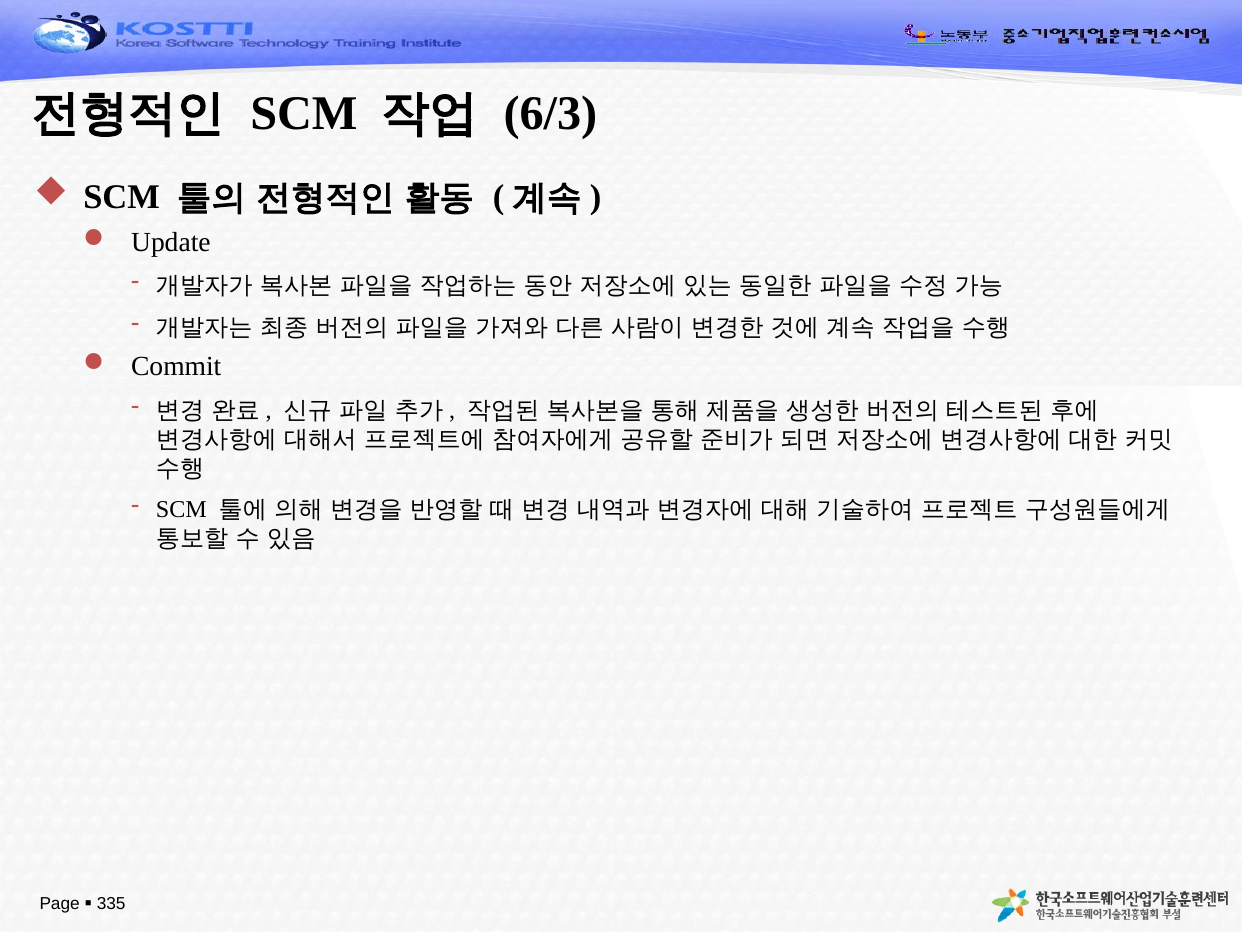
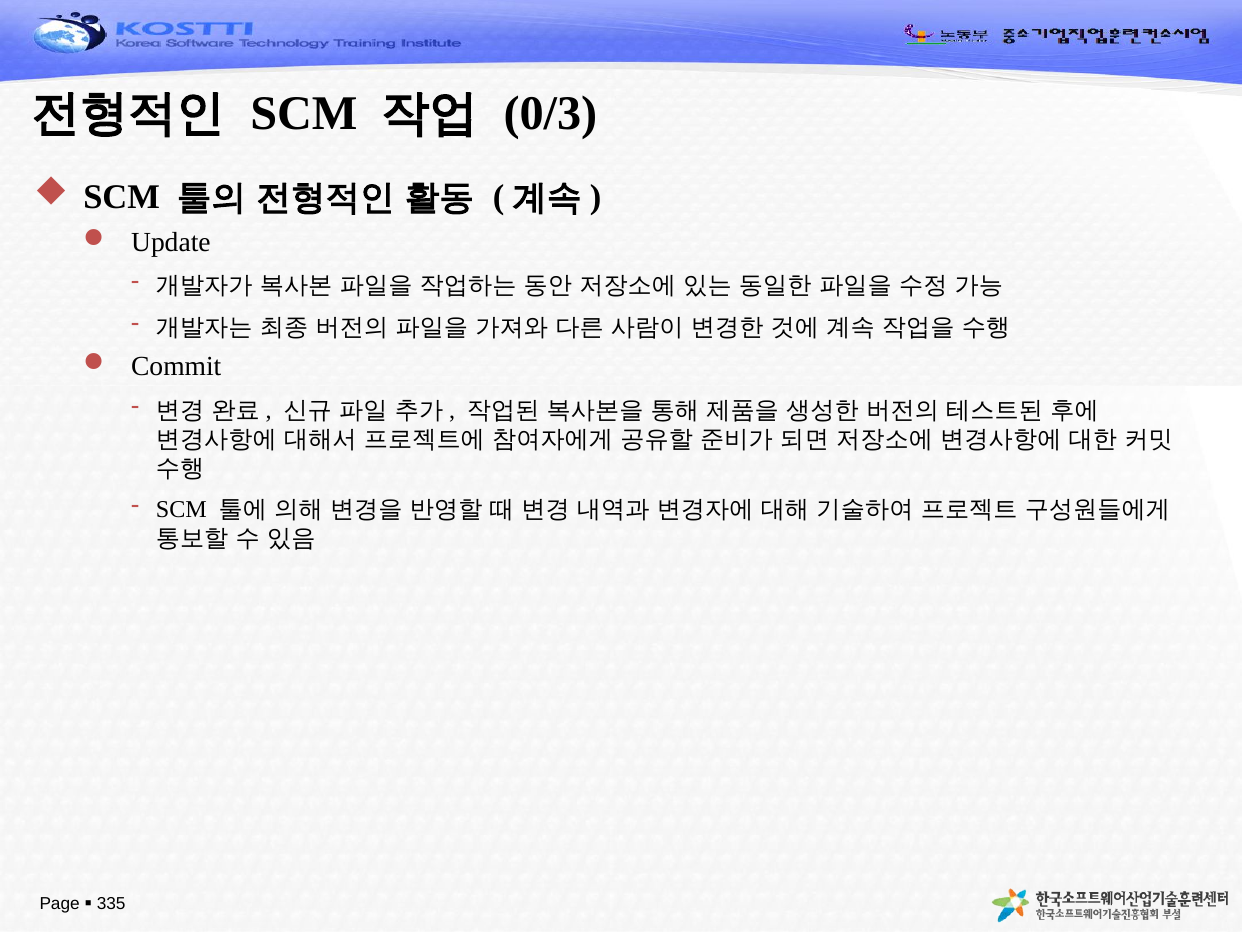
6/3: 6/3 -> 0/3
